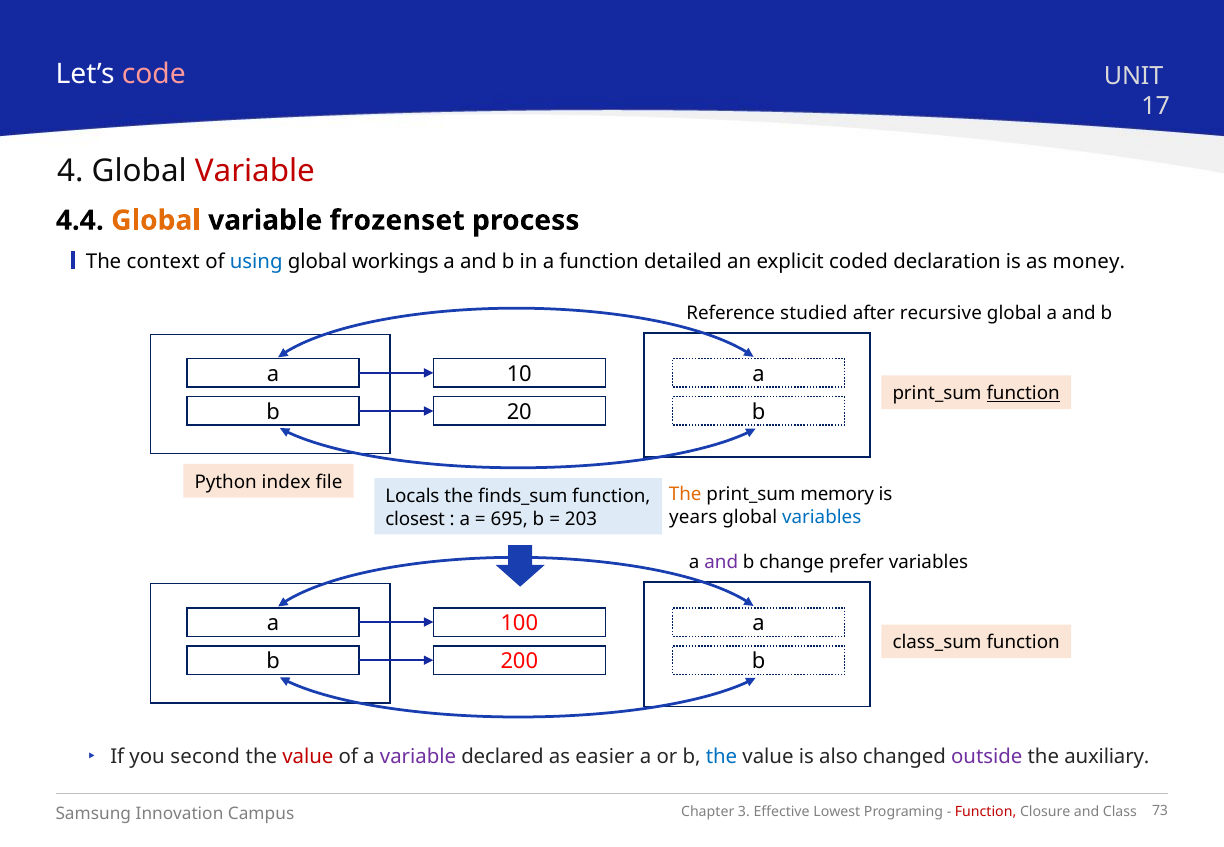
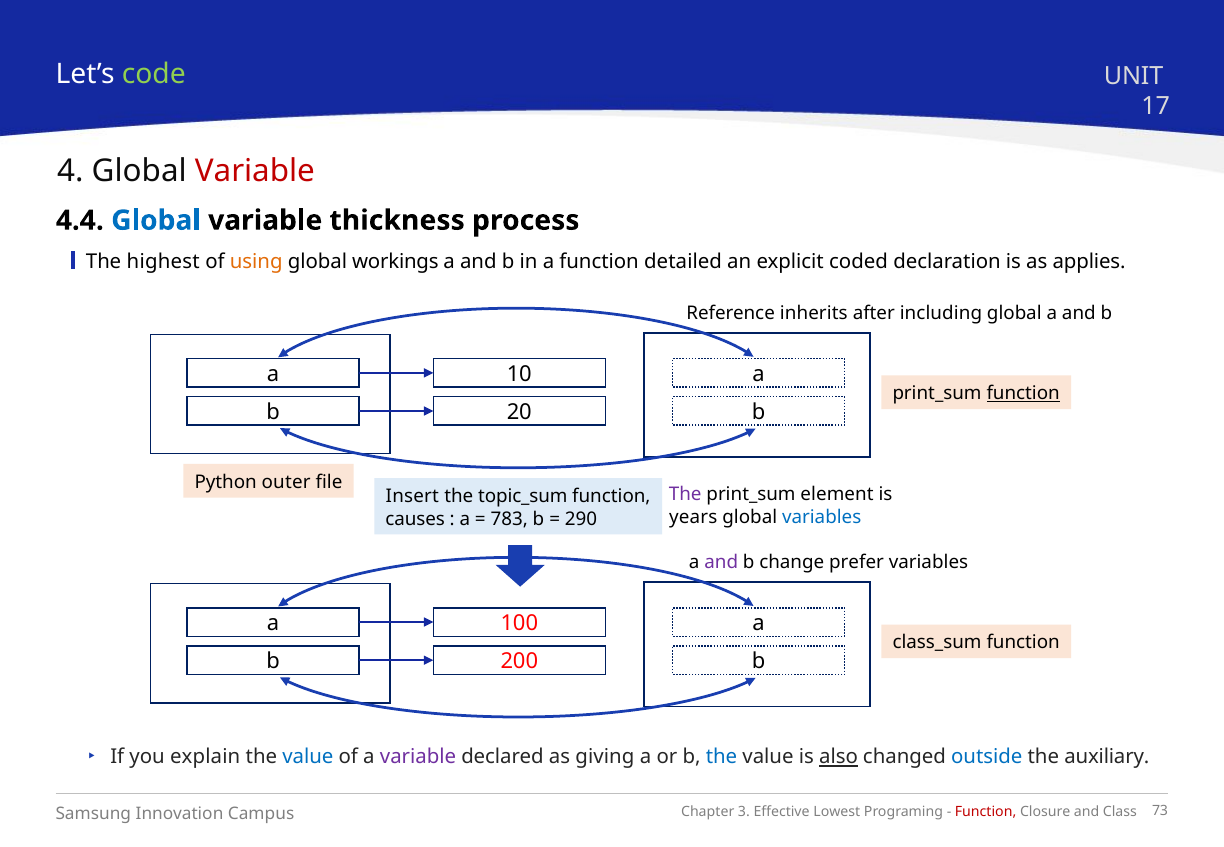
code colour: pink -> light green
Global at (156, 221) colour: orange -> blue
frozenset: frozenset -> thickness
context: context -> highest
using colour: blue -> orange
money: money -> applies
studied: studied -> inherits
recursive: recursive -> including
index: index -> outer
The at (685, 494) colour: orange -> purple
memory: memory -> element
Locals: Locals -> Insert
finds_sum: finds_sum -> topic_sum
closest: closest -> causes
695: 695 -> 783
203: 203 -> 290
second: second -> explain
value at (308, 758) colour: red -> blue
easier: easier -> giving
also underline: none -> present
outside colour: purple -> blue
